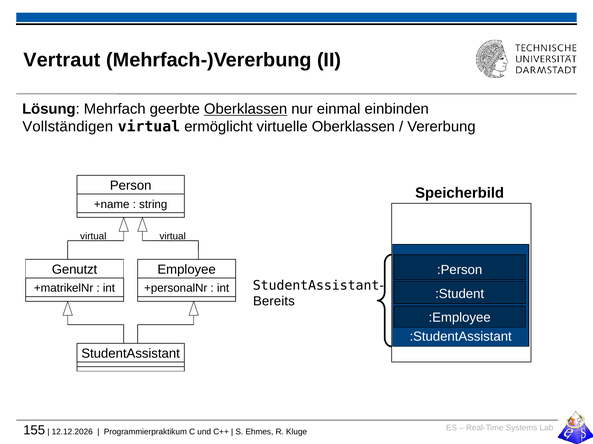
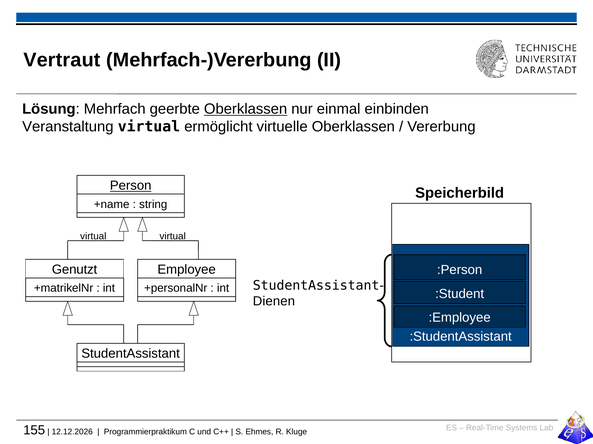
Vollständigen: Vollständigen -> Veranstaltung
Person underline: none -> present
Bereits: Bereits -> Dienen
